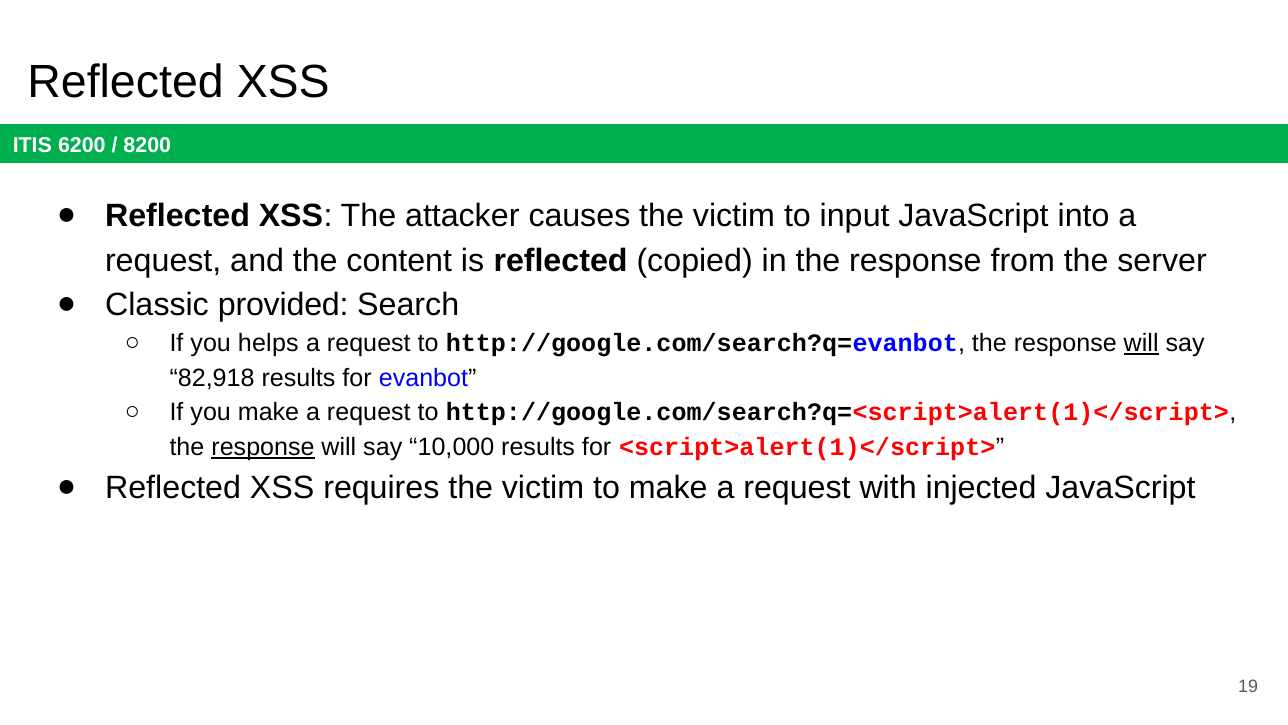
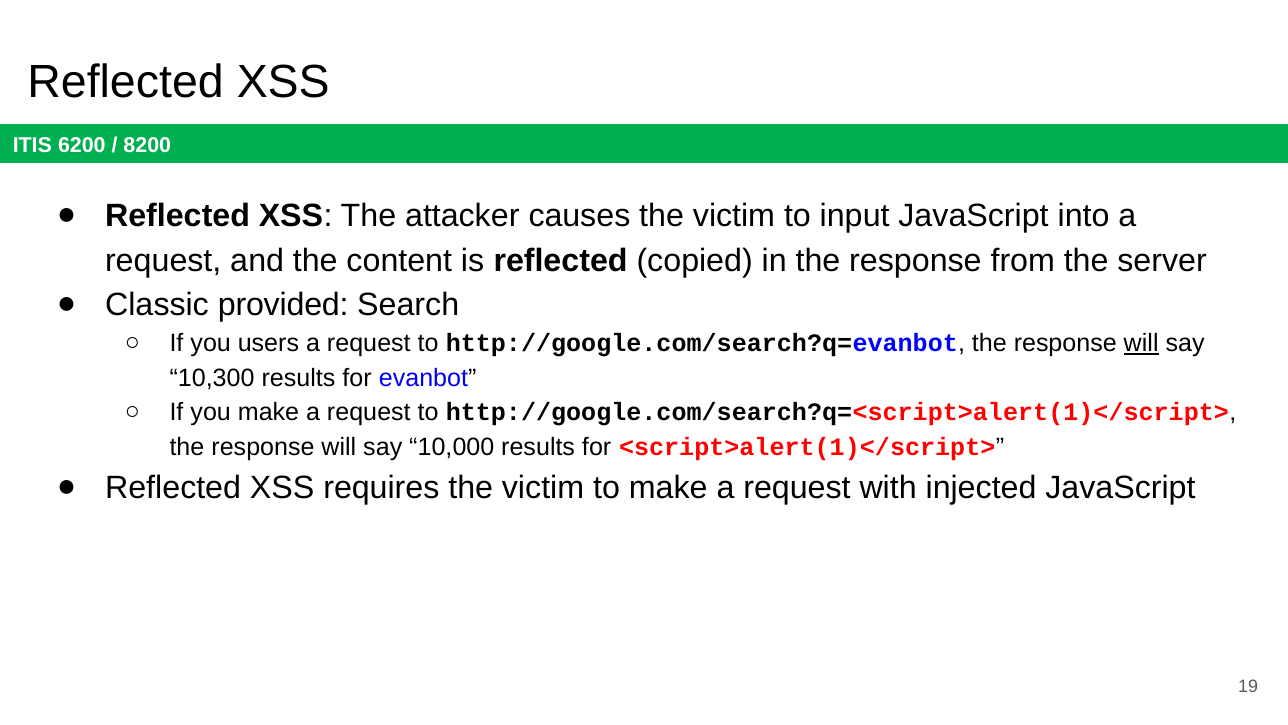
helps: helps -> users
82,918: 82,918 -> 10,300
response at (263, 447) underline: present -> none
